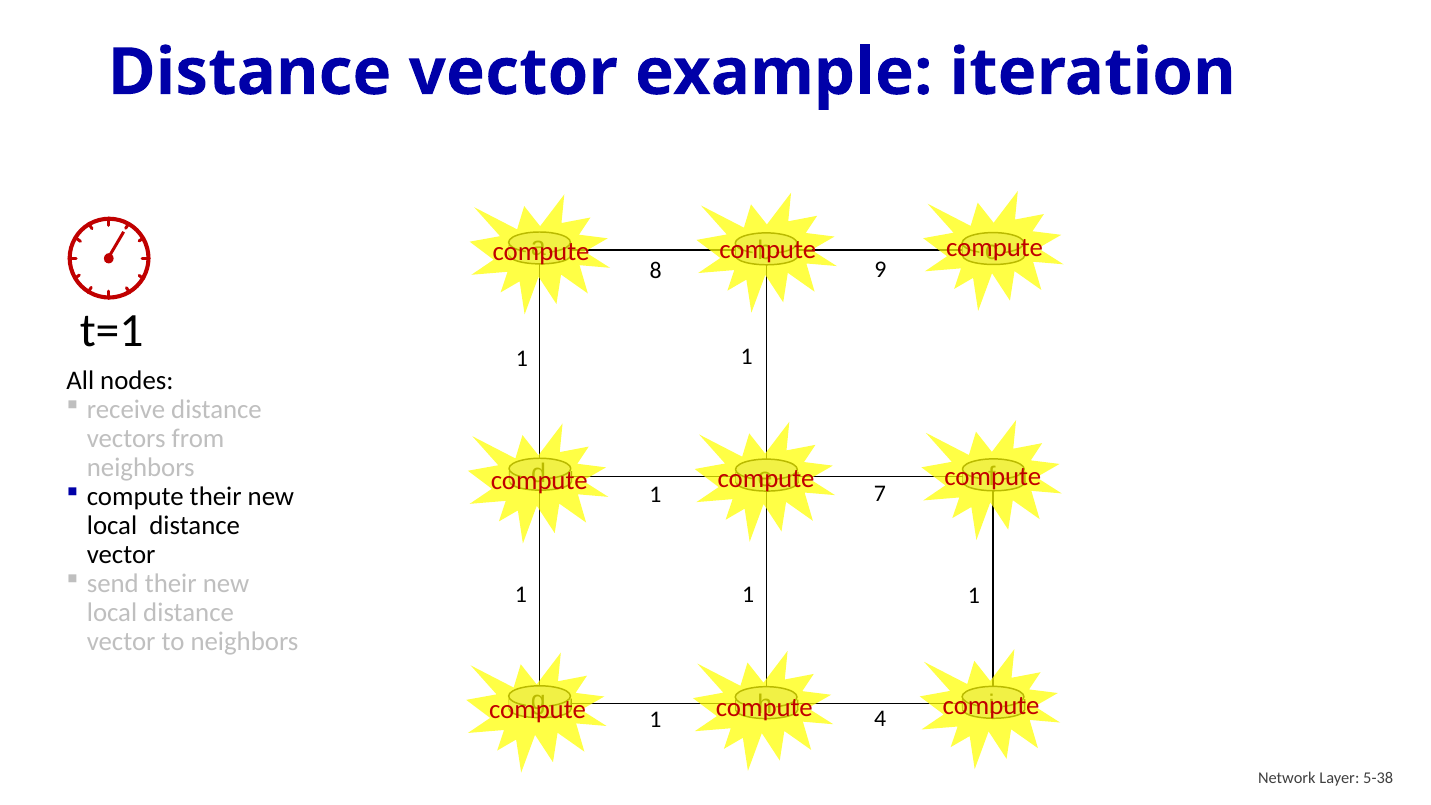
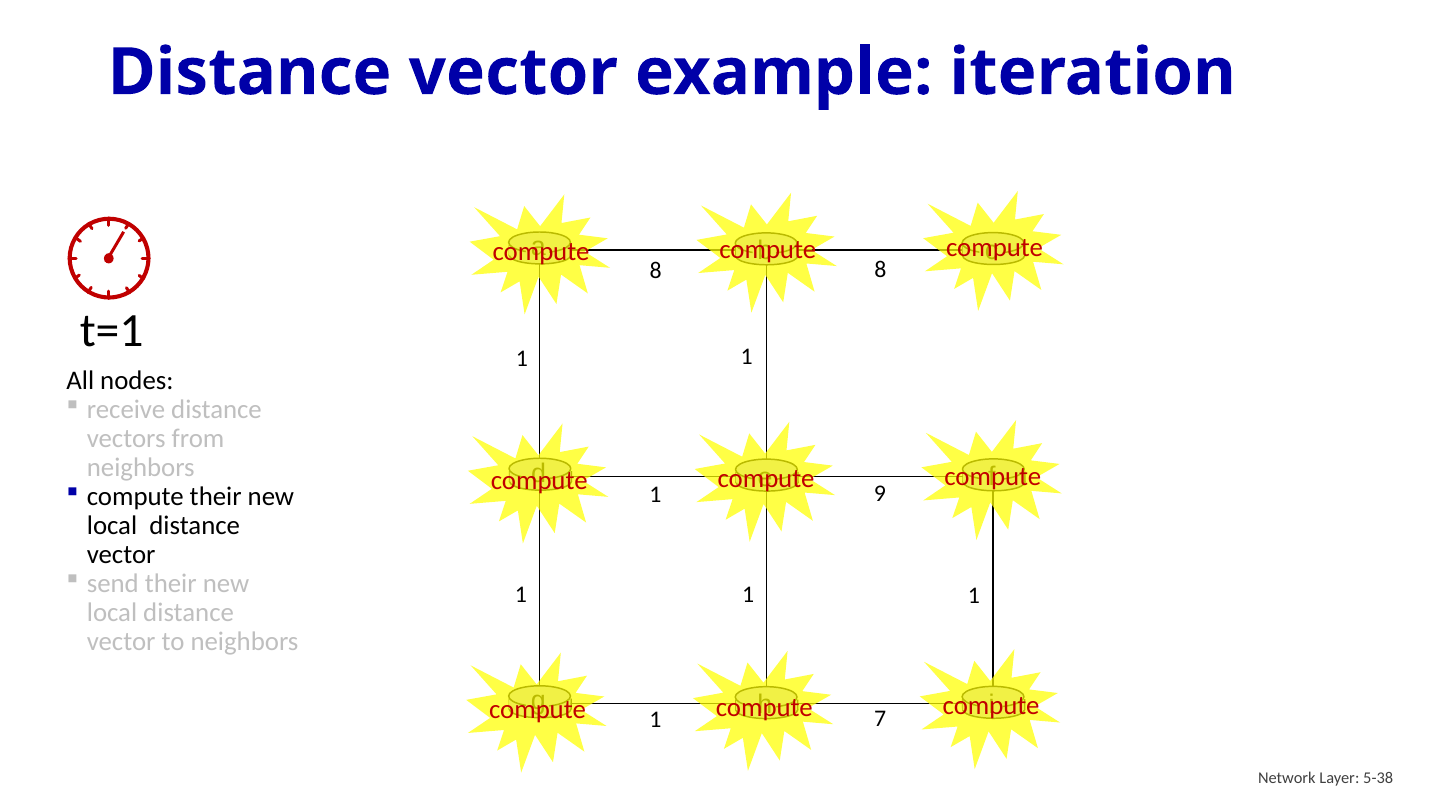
8 9: 9 -> 8
7: 7 -> 9
4: 4 -> 7
